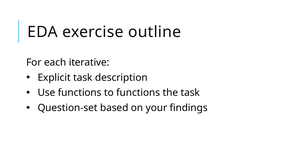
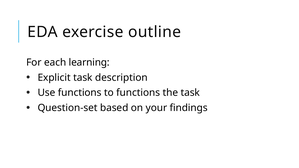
iterative: iterative -> learning
